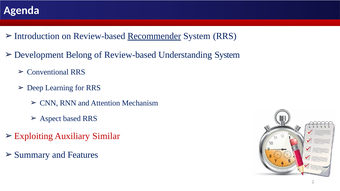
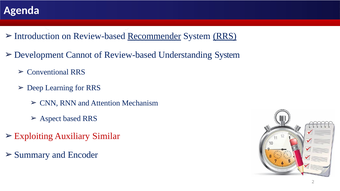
RRS at (225, 36) underline: none -> present
Belong: Belong -> Cannot
Features: Features -> Encoder
